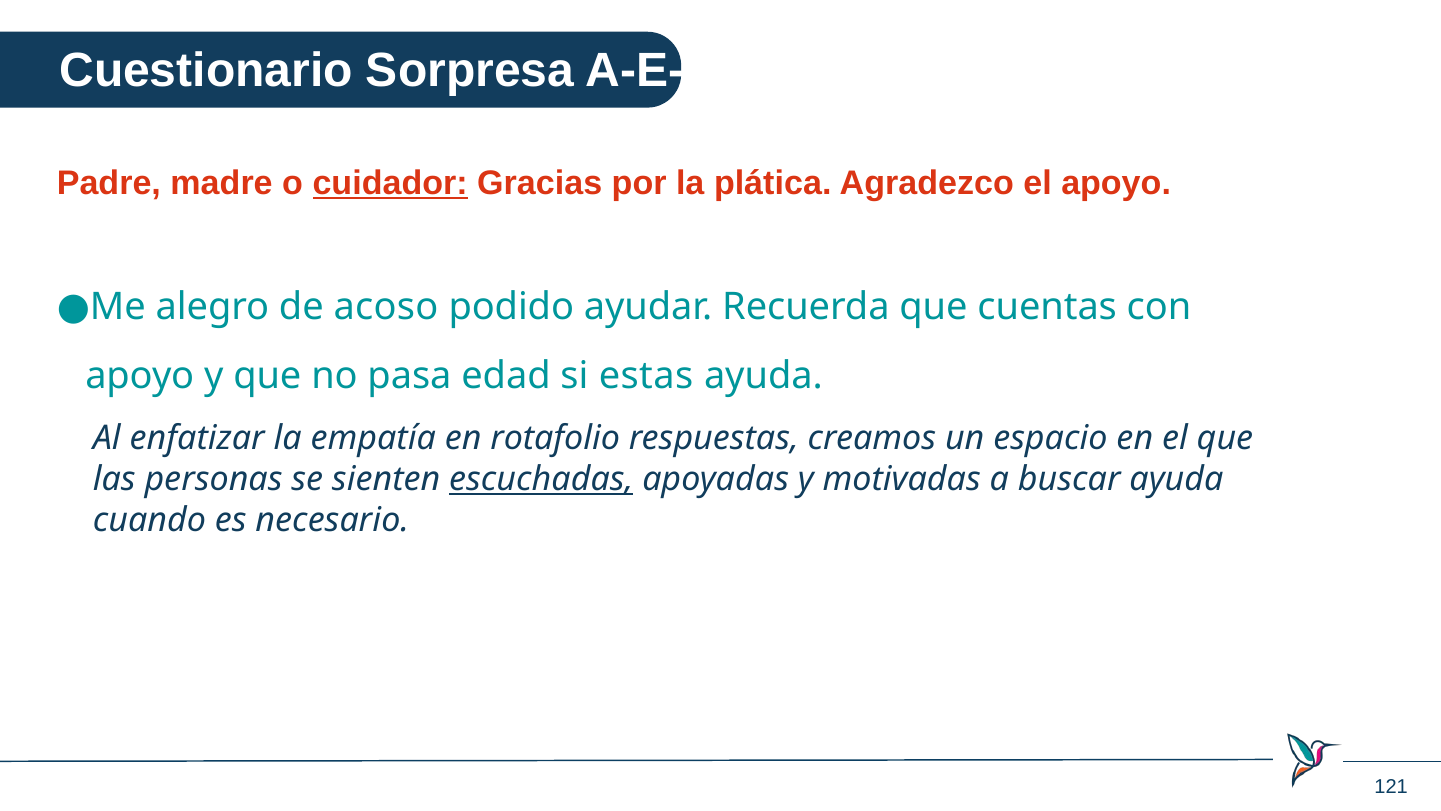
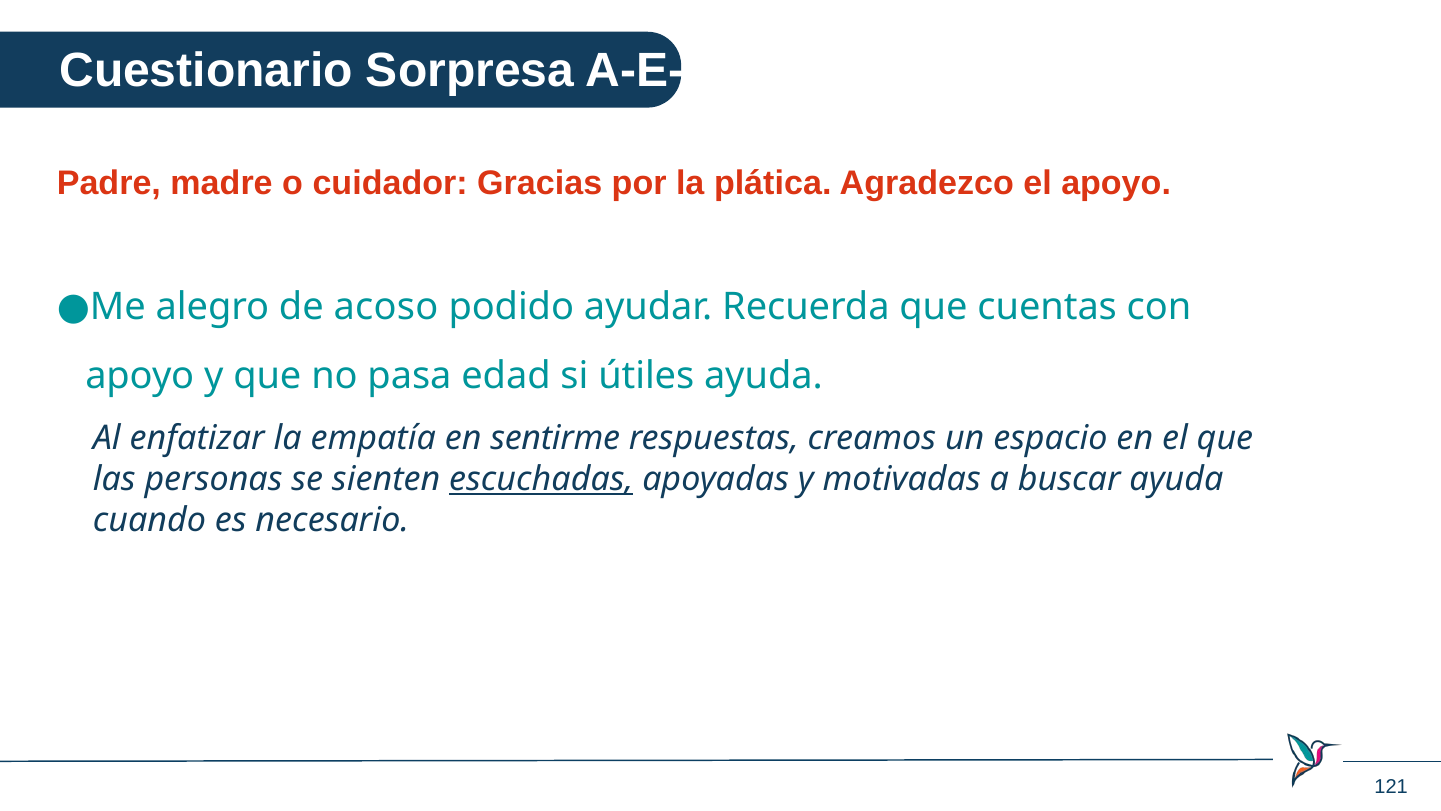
cuidador underline: present -> none
estas: estas -> útiles
rotafolio: rotafolio -> sentirme
